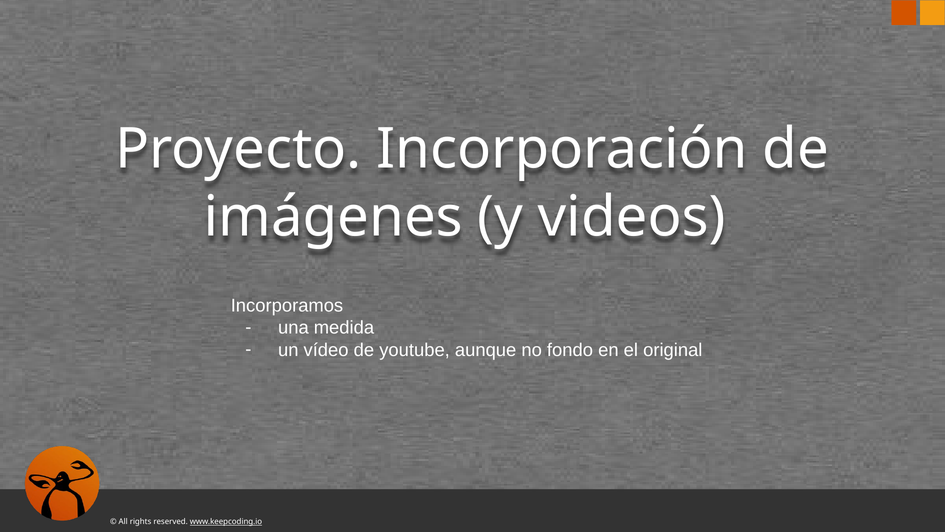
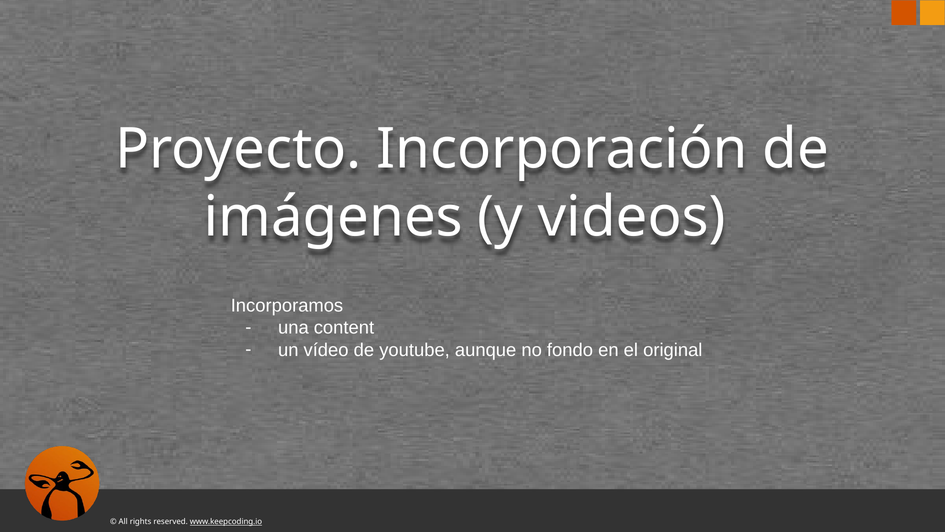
medida: medida -> content
